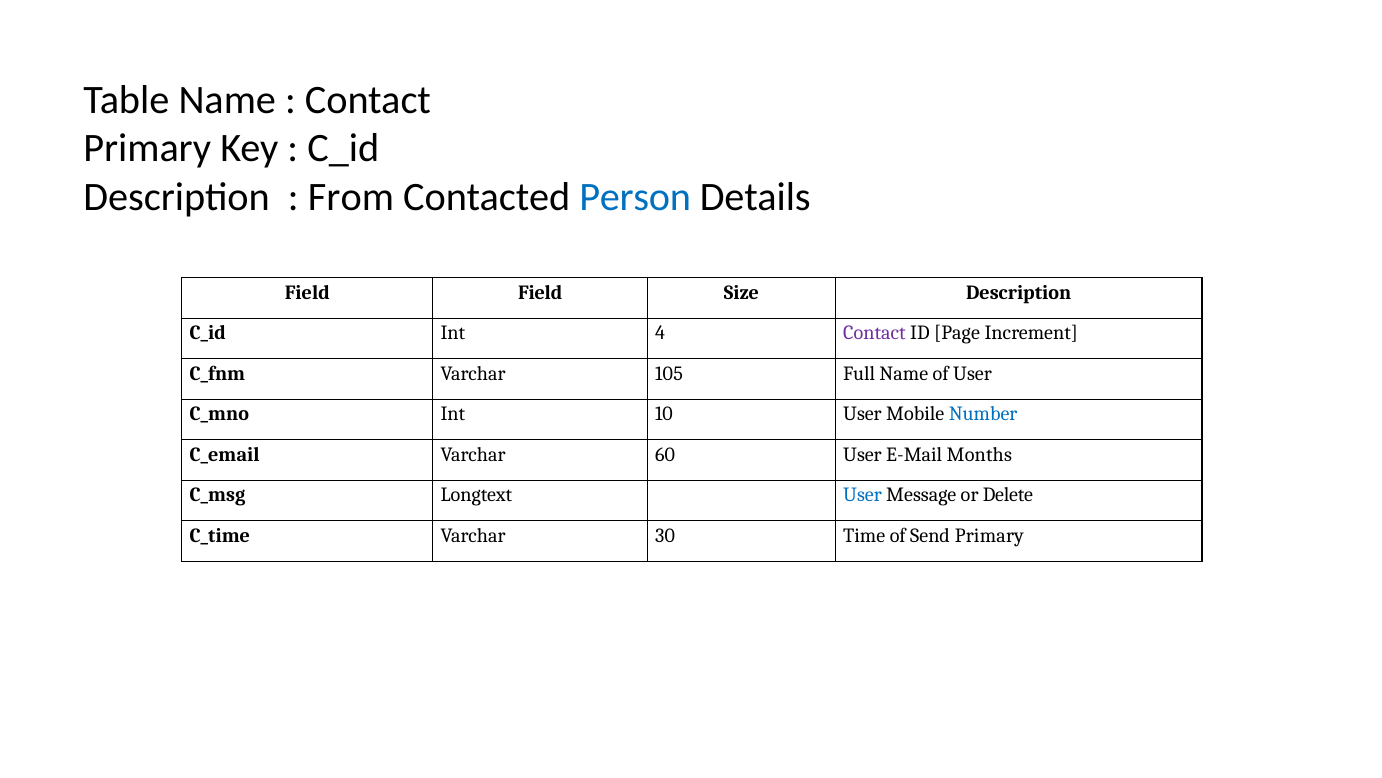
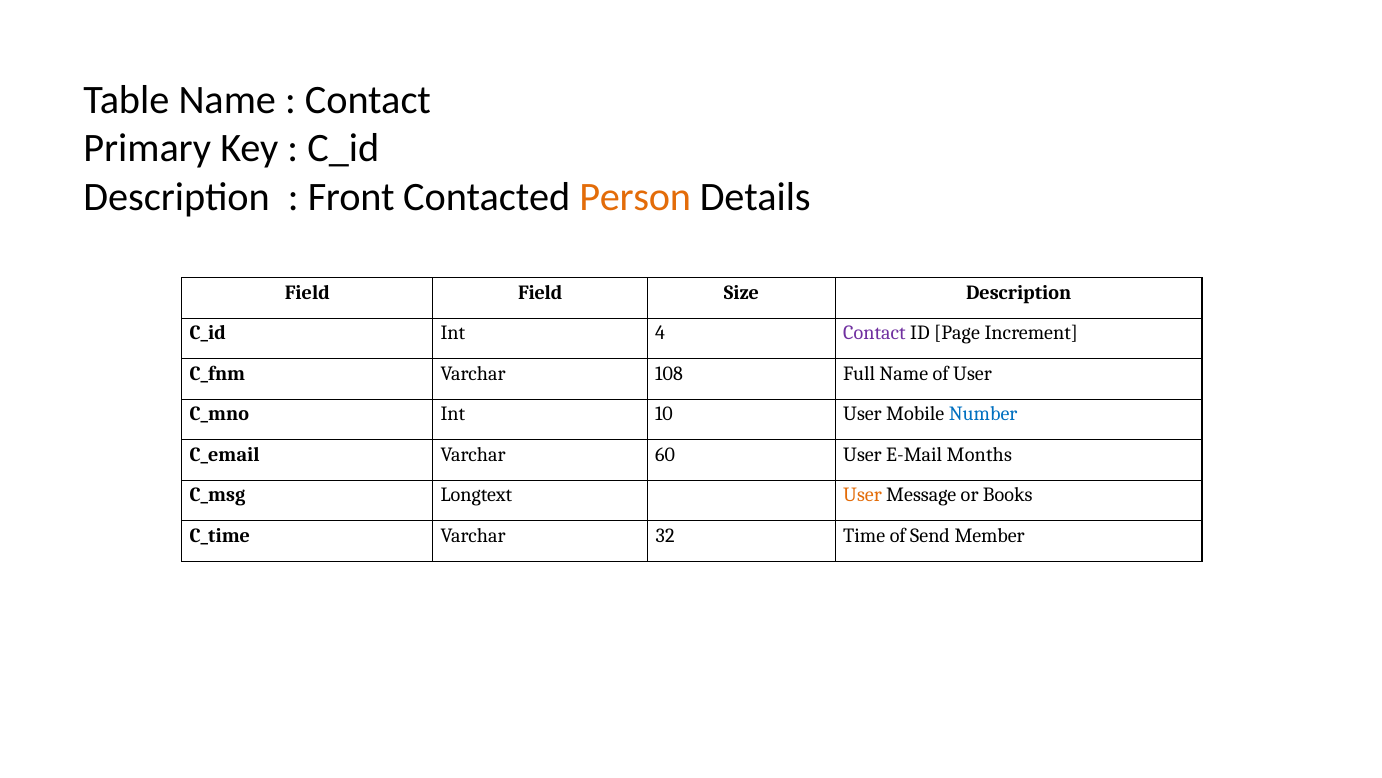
From: From -> Front
Person colour: blue -> orange
105: 105 -> 108
User at (862, 495) colour: blue -> orange
Delete: Delete -> Books
30: 30 -> 32
Send Primary: Primary -> Member
